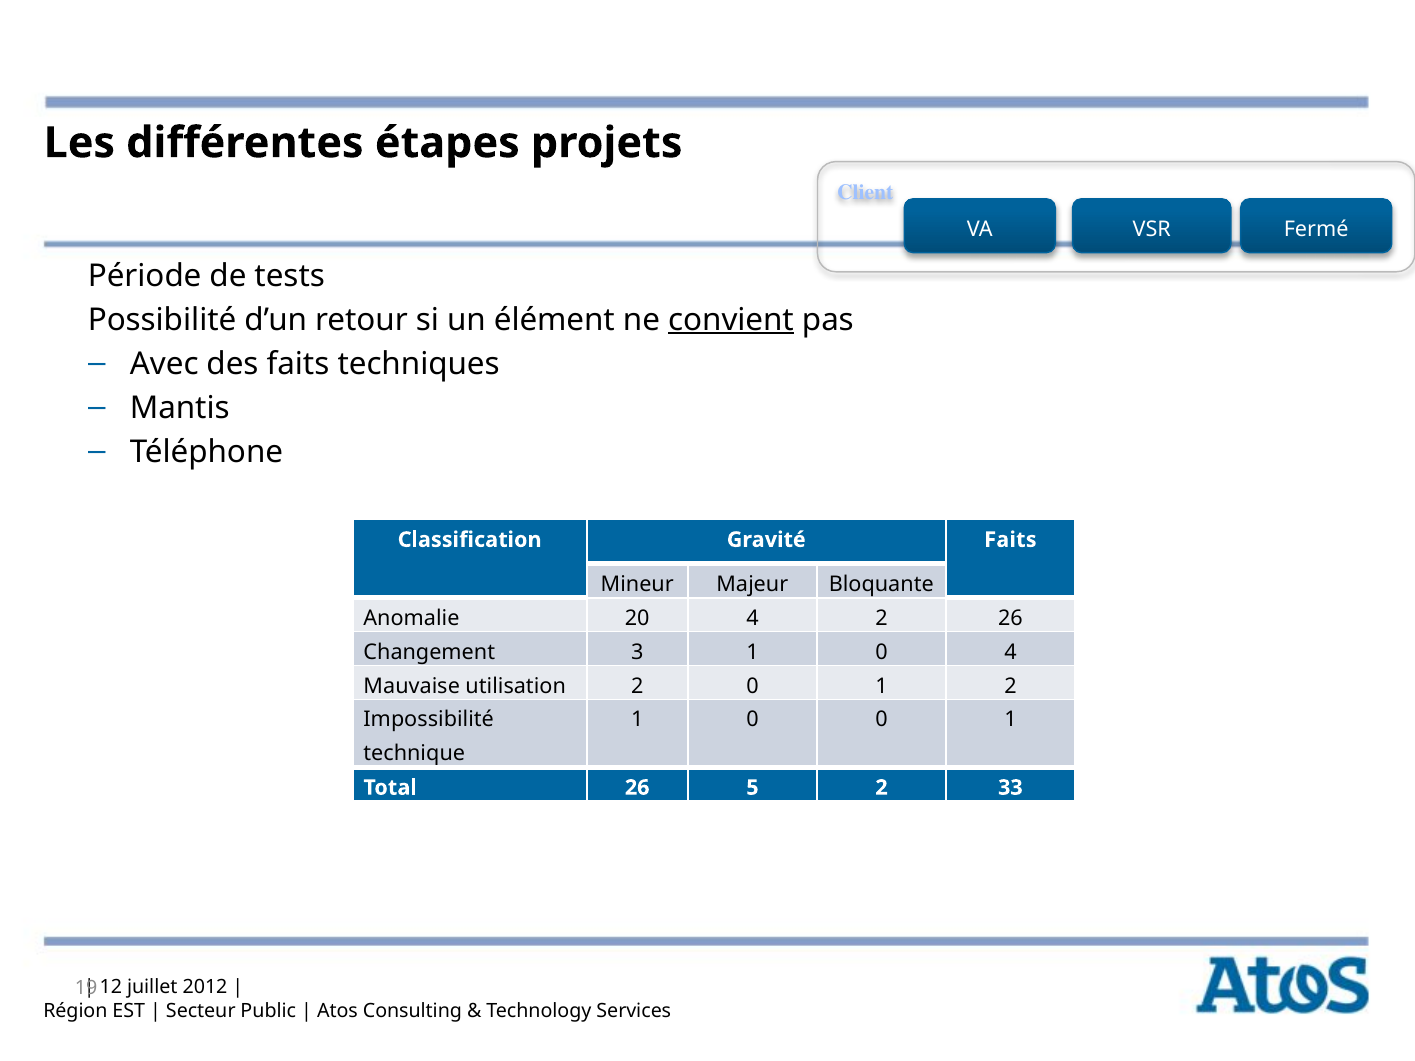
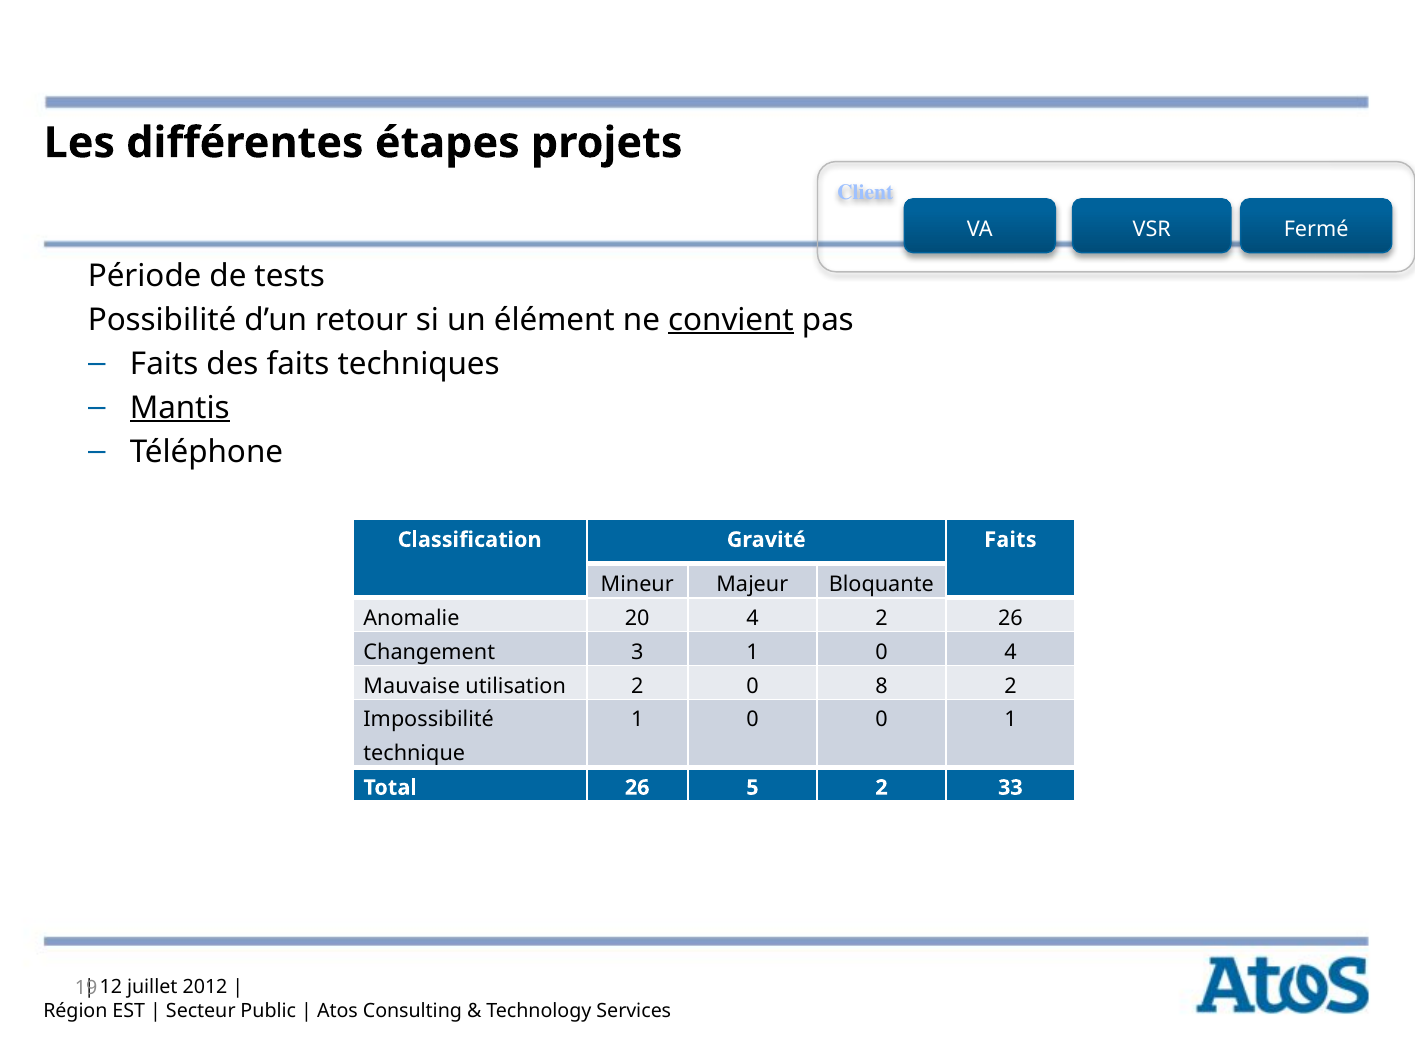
Avec at (164, 364): Avec -> Faits
Mantis underline: none -> present
2 0 1: 1 -> 8
